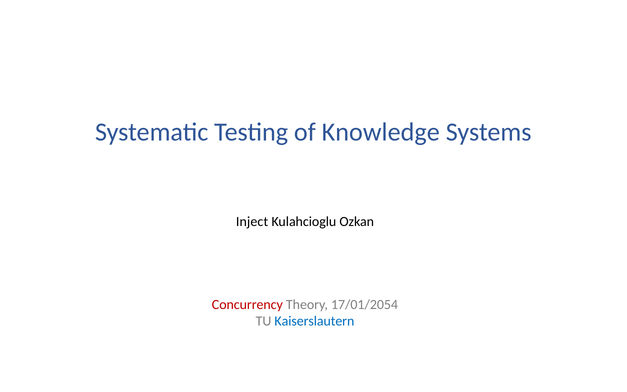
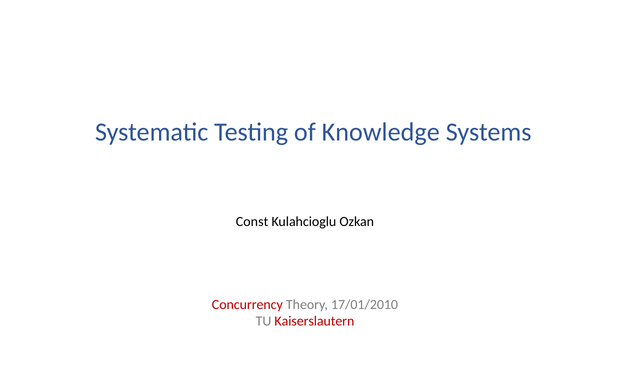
Inject: Inject -> Const
17/01/2054: 17/01/2054 -> 17/01/2010
Kaiserslautern colour: blue -> red
